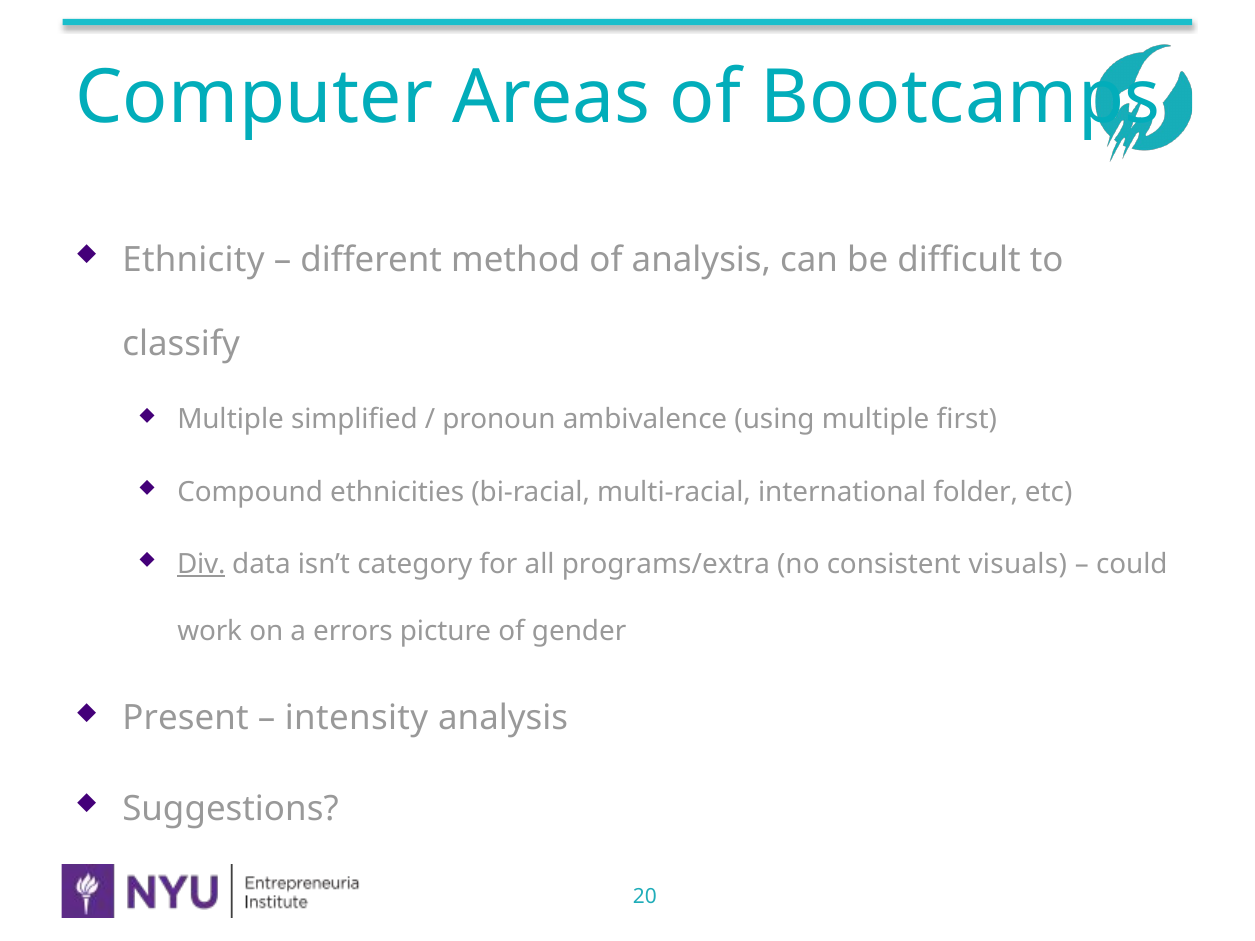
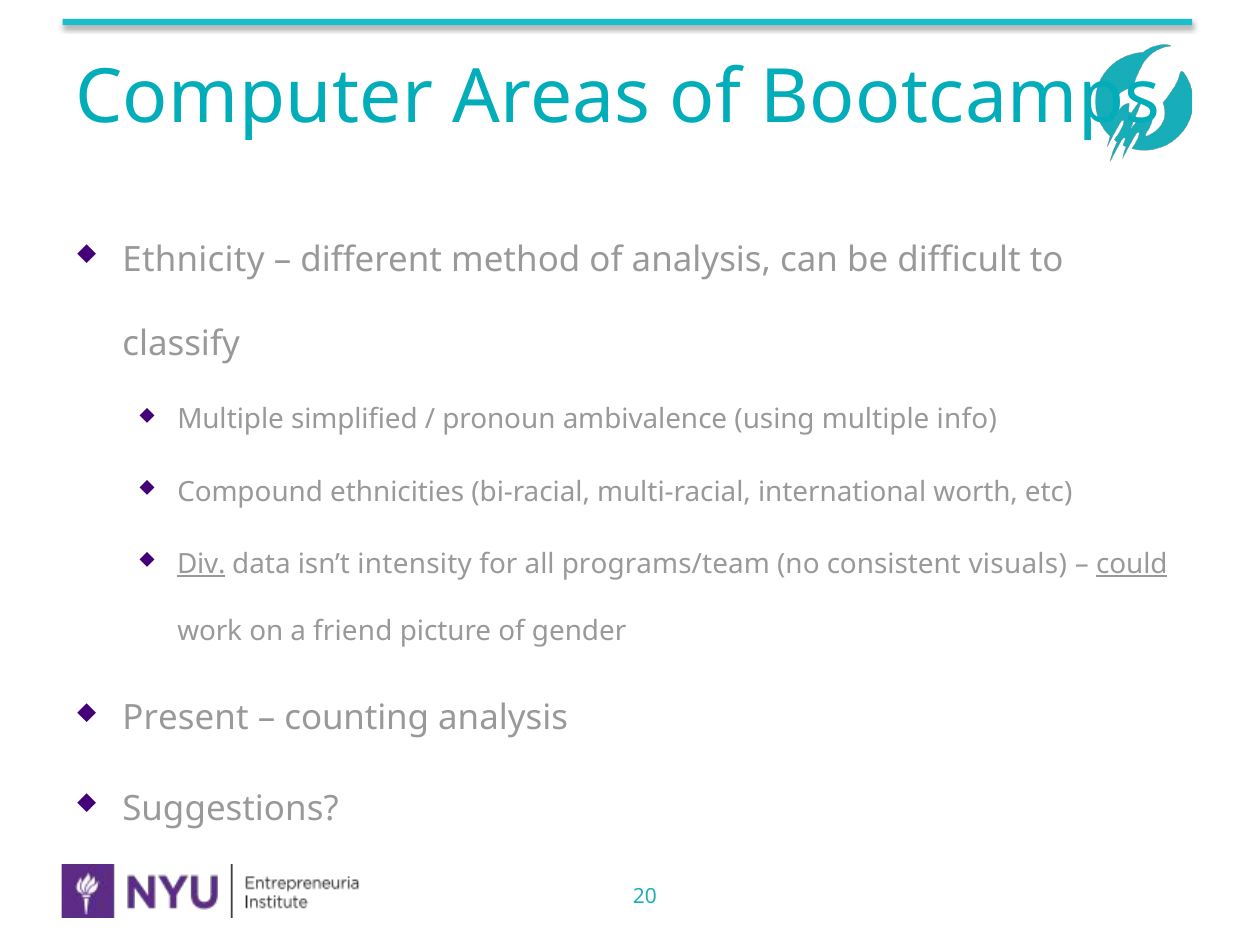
first: first -> info
folder: folder -> worth
category: category -> intensity
programs/extra: programs/extra -> programs/team
could underline: none -> present
errors: errors -> friend
intensity: intensity -> counting
